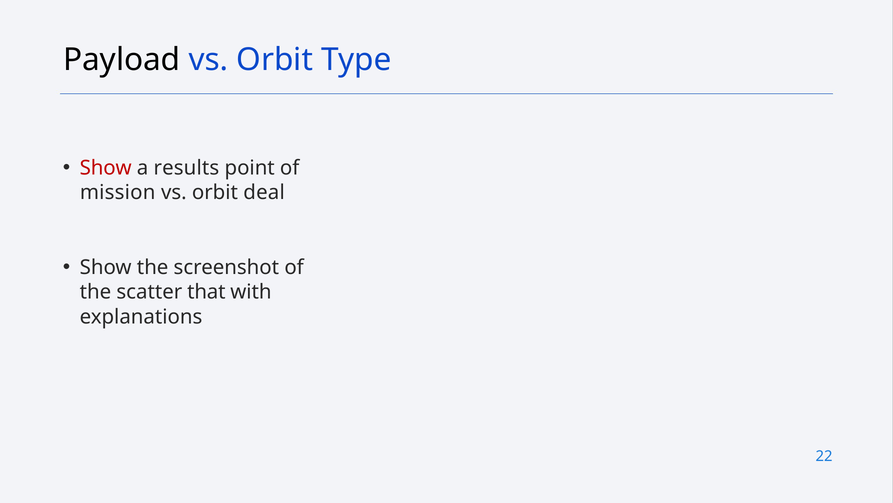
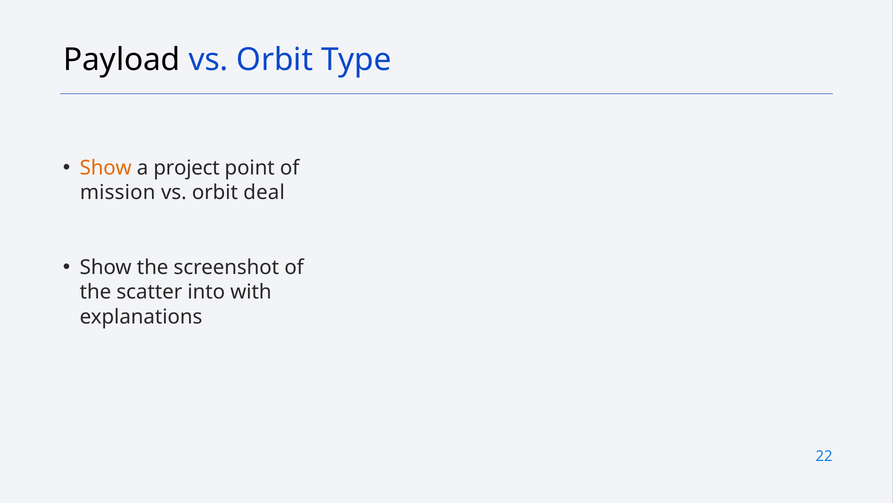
Show at (106, 168) colour: red -> orange
results: results -> project
that: that -> into
